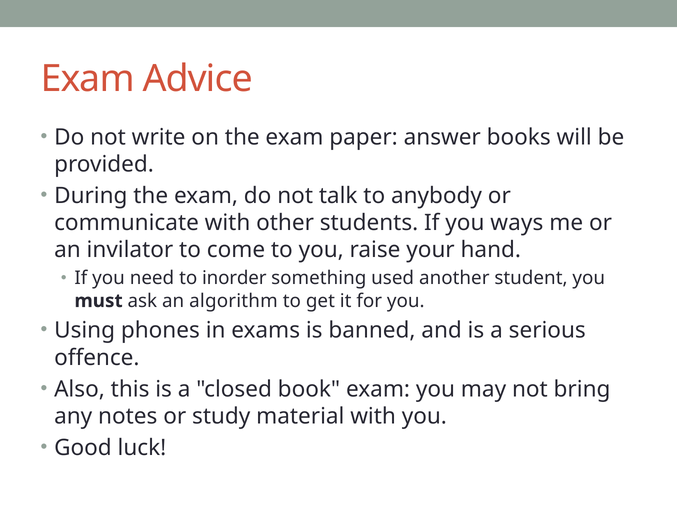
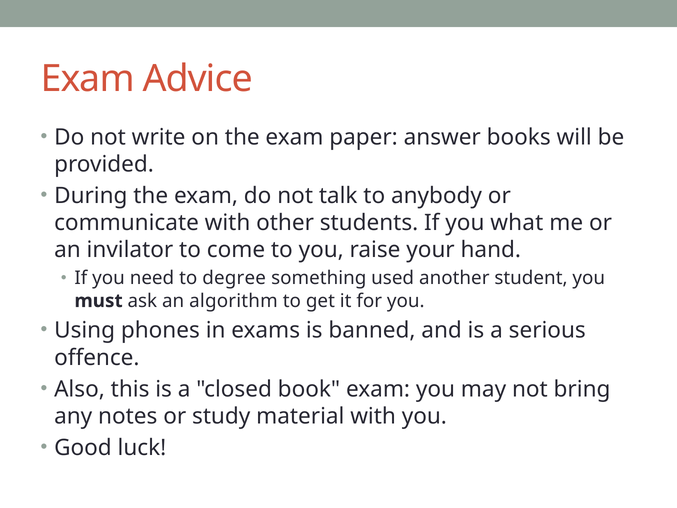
ways: ways -> what
inorder: inorder -> degree
